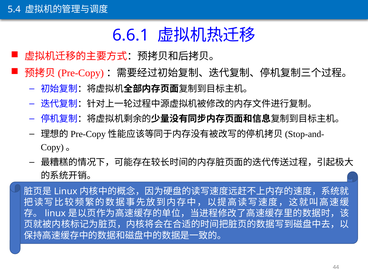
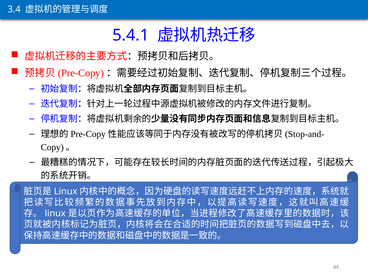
5.4: 5.4 -> 3.4
6.6.1: 6.6.1 -> 5.4.1
